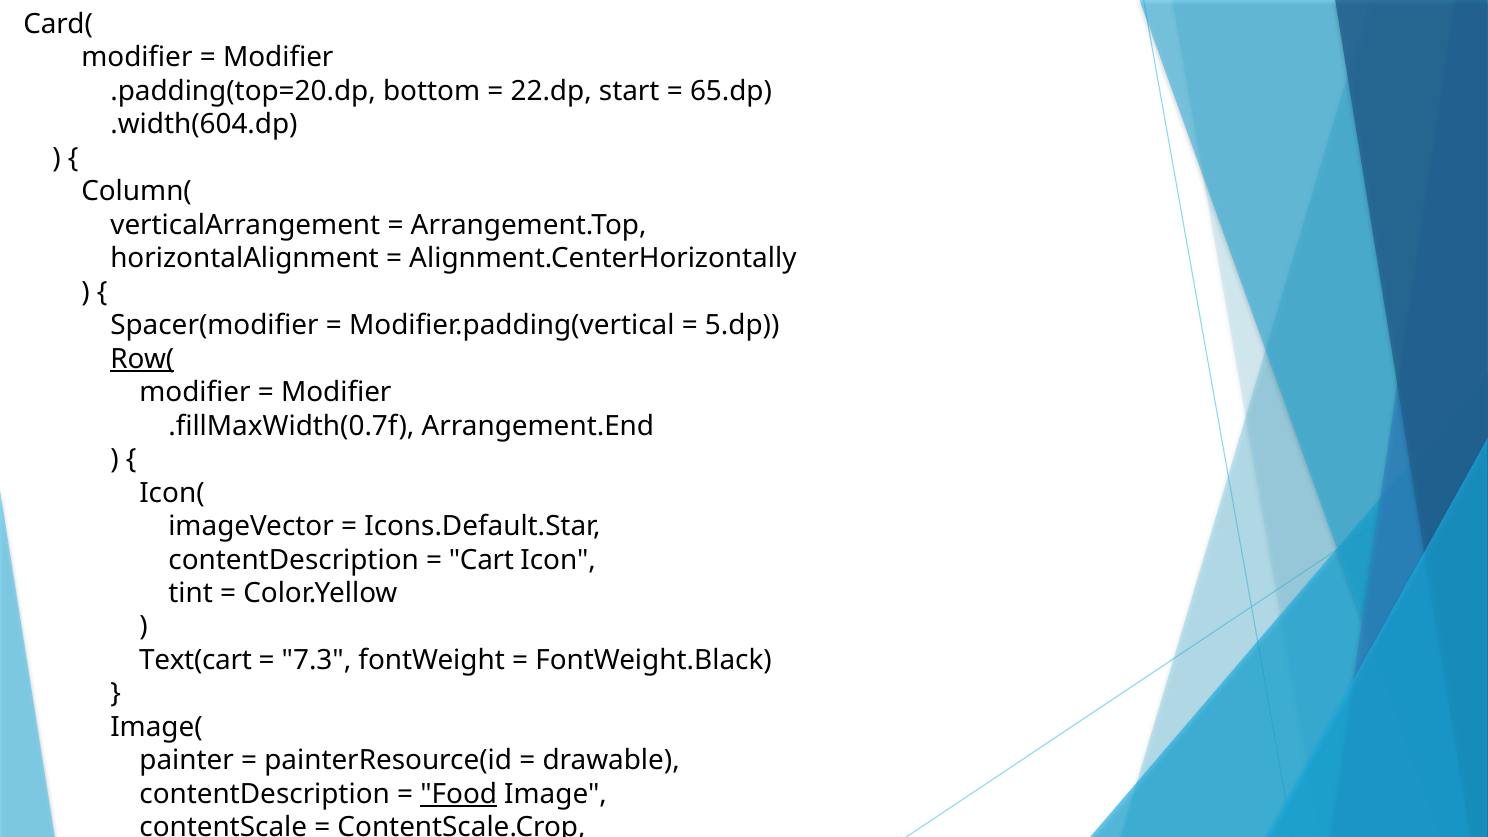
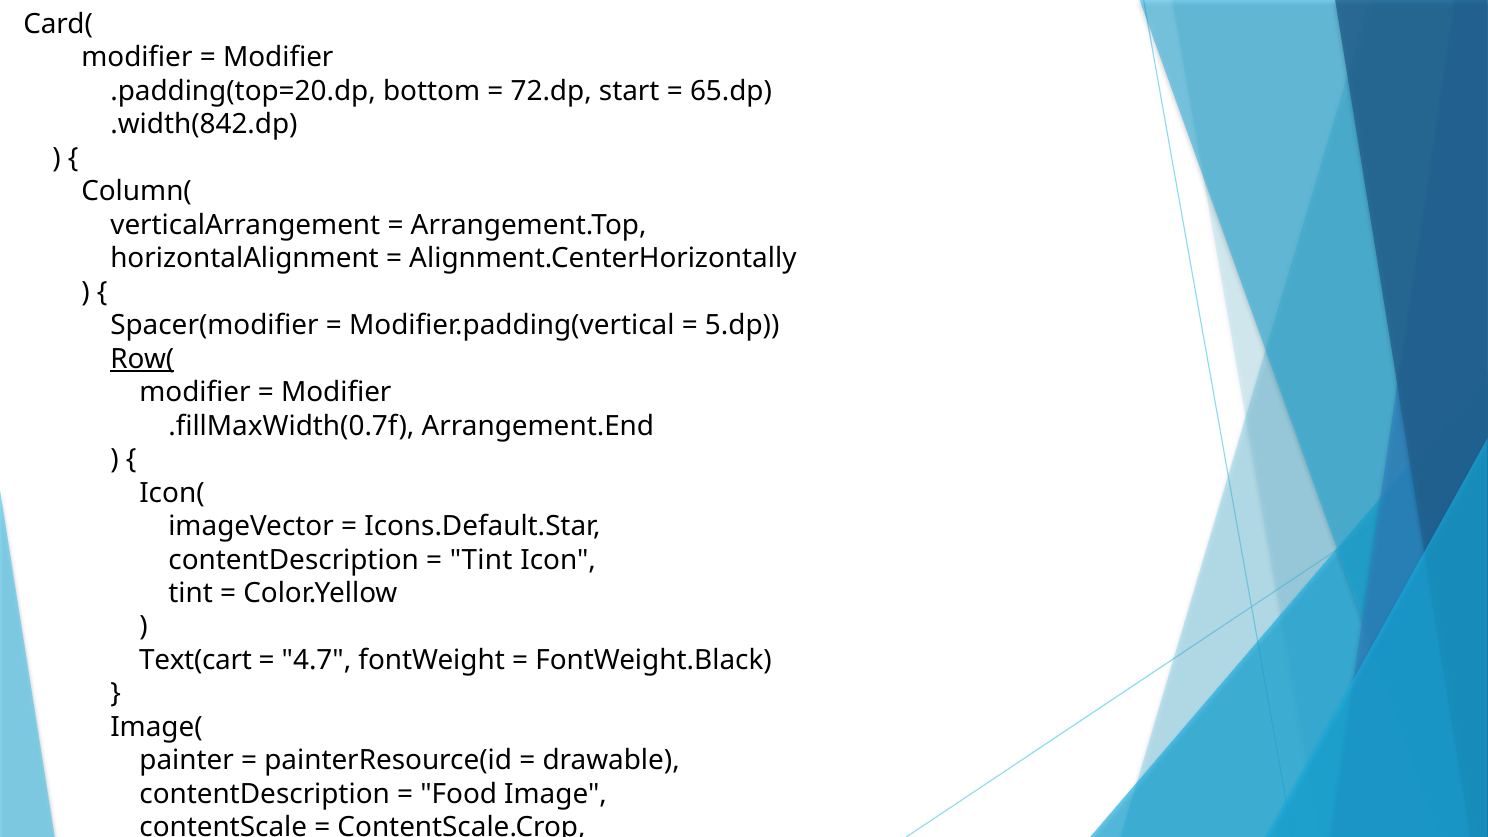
22.dp: 22.dp -> 72.dp
.width(604.dp: .width(604.dp -> .width(842.dp
Cart at (481, 560): Cart -> Tint
7.3: 7.3 -> 4.7
Food underline: present -> none
